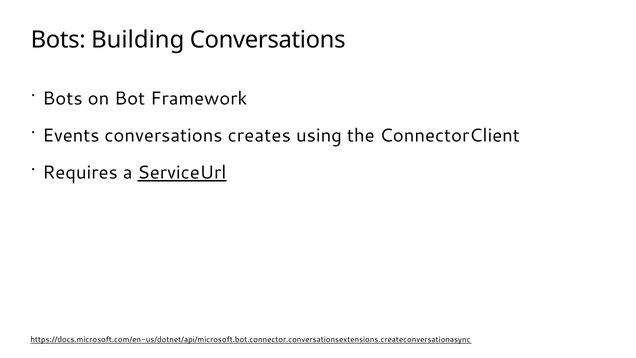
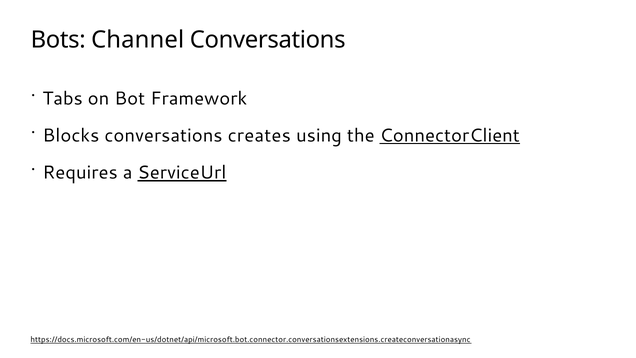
Building: Building -> Channel
Bots at (63, 98): Bots -> Tabs
Events: Events -> Blocks
ConnectorClient underline: none -> present
